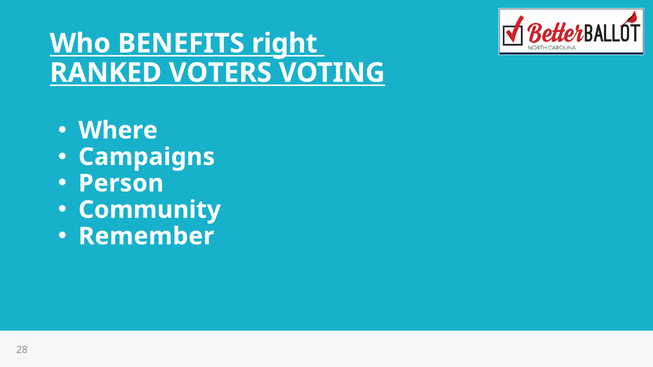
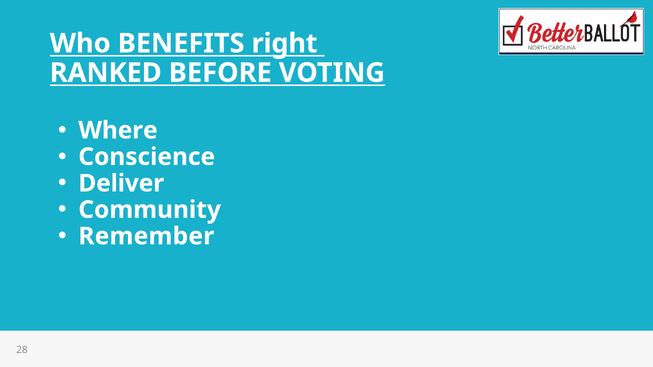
VOTERS: VOTERS -> BEFORE
Campaigns: Campaigns -> Conscience
Person: Person -> Deliver
